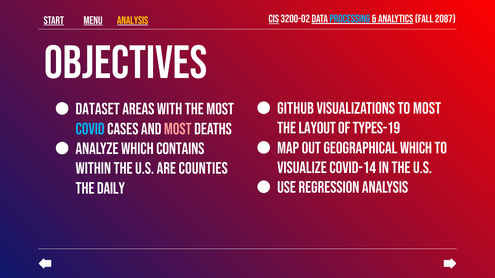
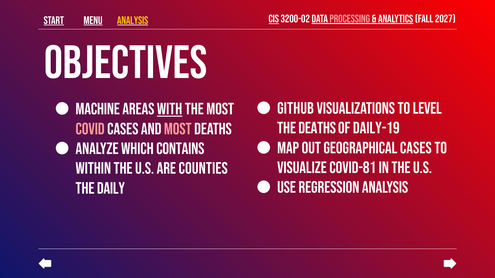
PROCESSING colour: light blue -> pink
2087: 2087 -> 2027
to most: most -> level
Dataset: Dataset -> Machine
with underline: none -> present
the layout: layout -> deaths
Types-19: Types-19 -> Daily-19
Covid colour: light blue -> pink
geographical which: which -> cases
Covid-14: Covid-14 -> Covid-81
